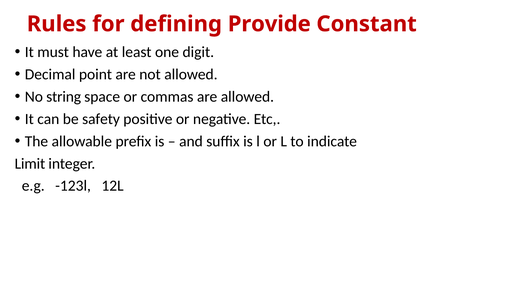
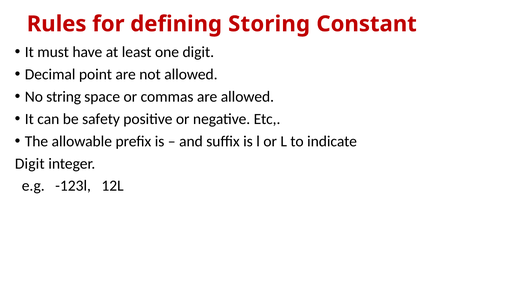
Provide: Provide -> Storing
Limit at (30, 164): Limit -> Digit
